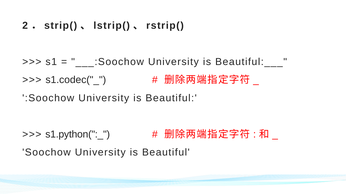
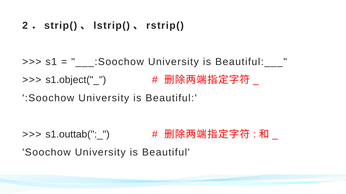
s1.codec("_: s1.codec("_ -> s1.object("_
s1.python(":_: s1.python(":_ -> s1.outtab(":_
